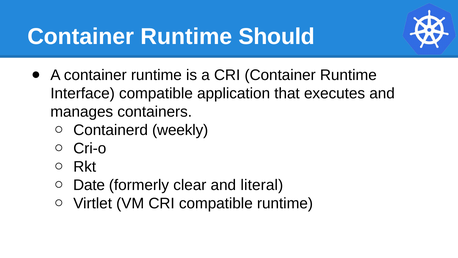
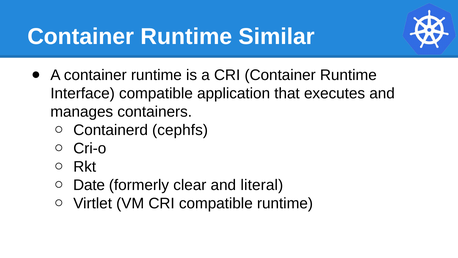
Should: Should -> Similar
weekly: weekly -> cephfs
